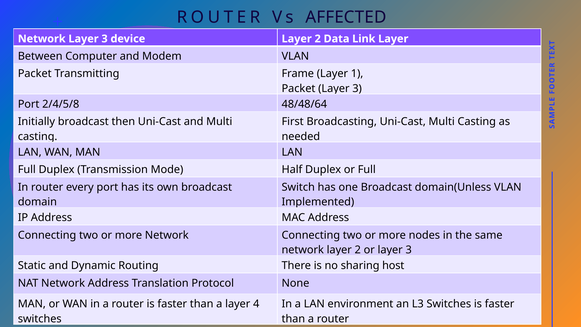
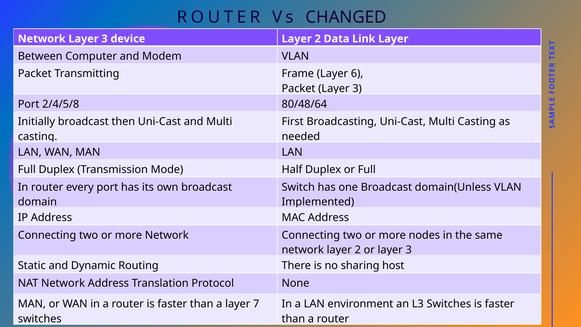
AFFECTED: AFFECTED -> CHANGED
1: 1 -> 6
48/48/64: 48/48/64 -> 80/48/64
4: 4 -> 7
